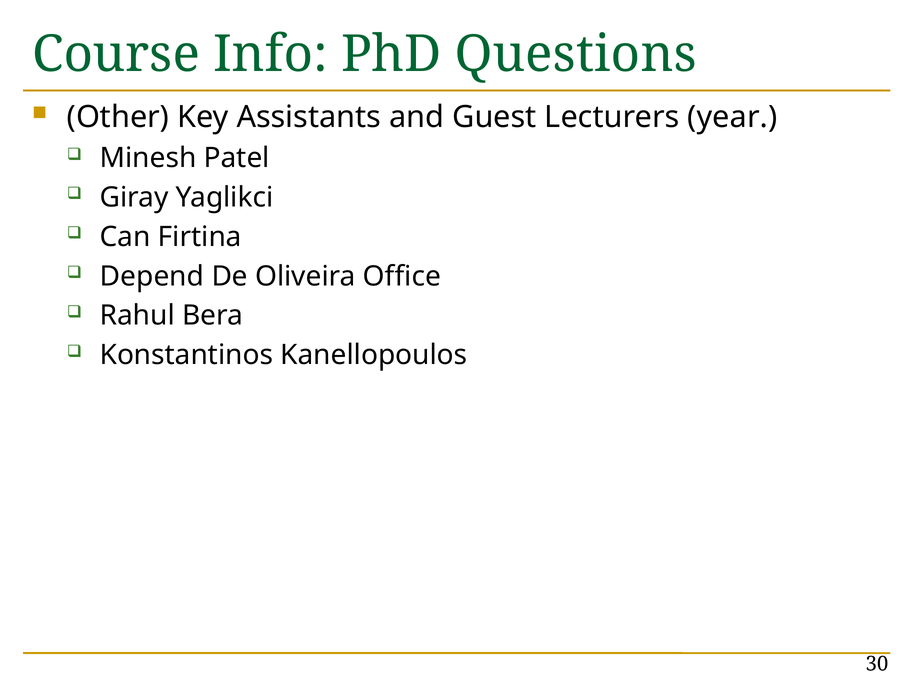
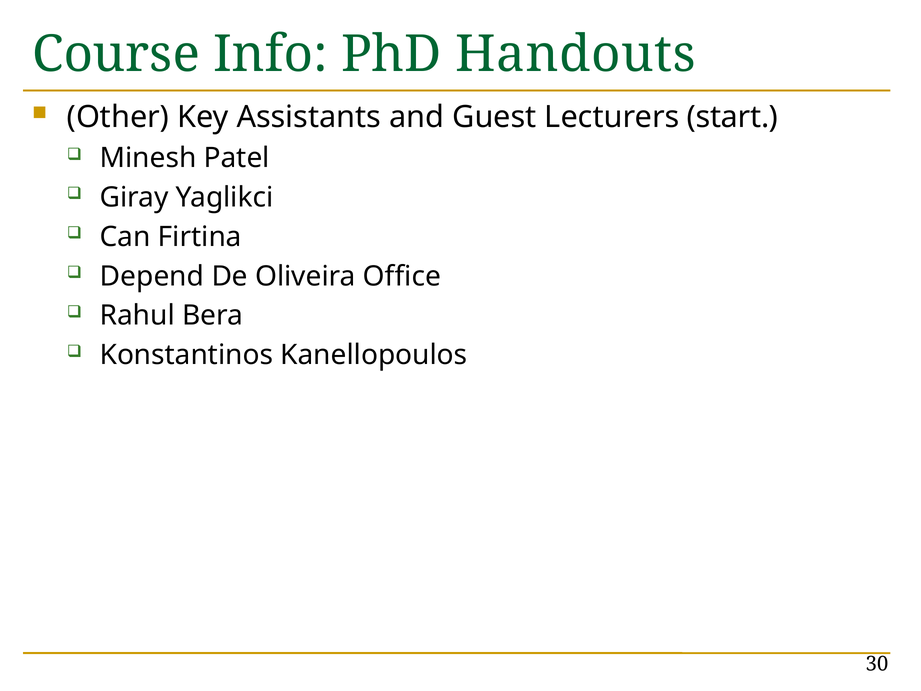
Questions: Questions -> Handouts
year: year -> start
